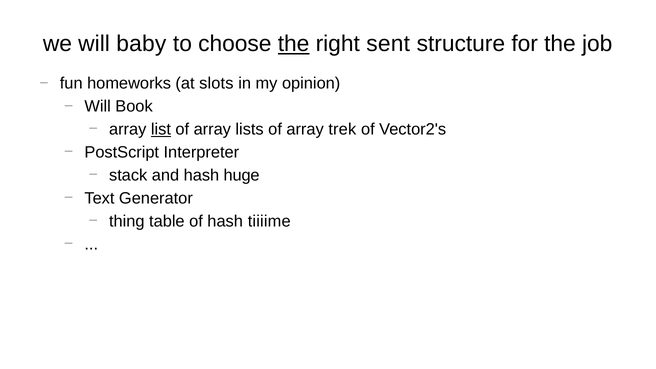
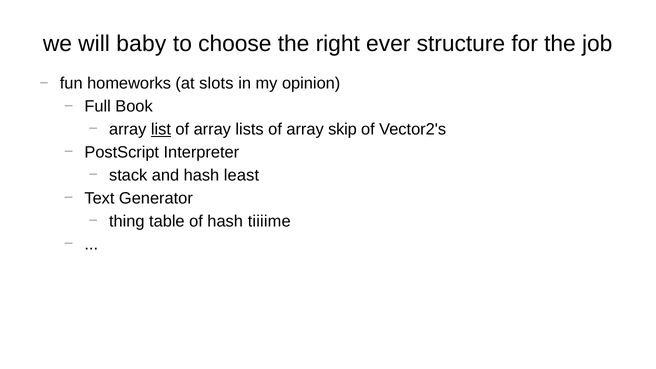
the at (294, 44) underline: present -> none
sent: sent -> ever
Will at (98, 106): Will -> Full
trek: trek -> skip
huge: huge -> least
